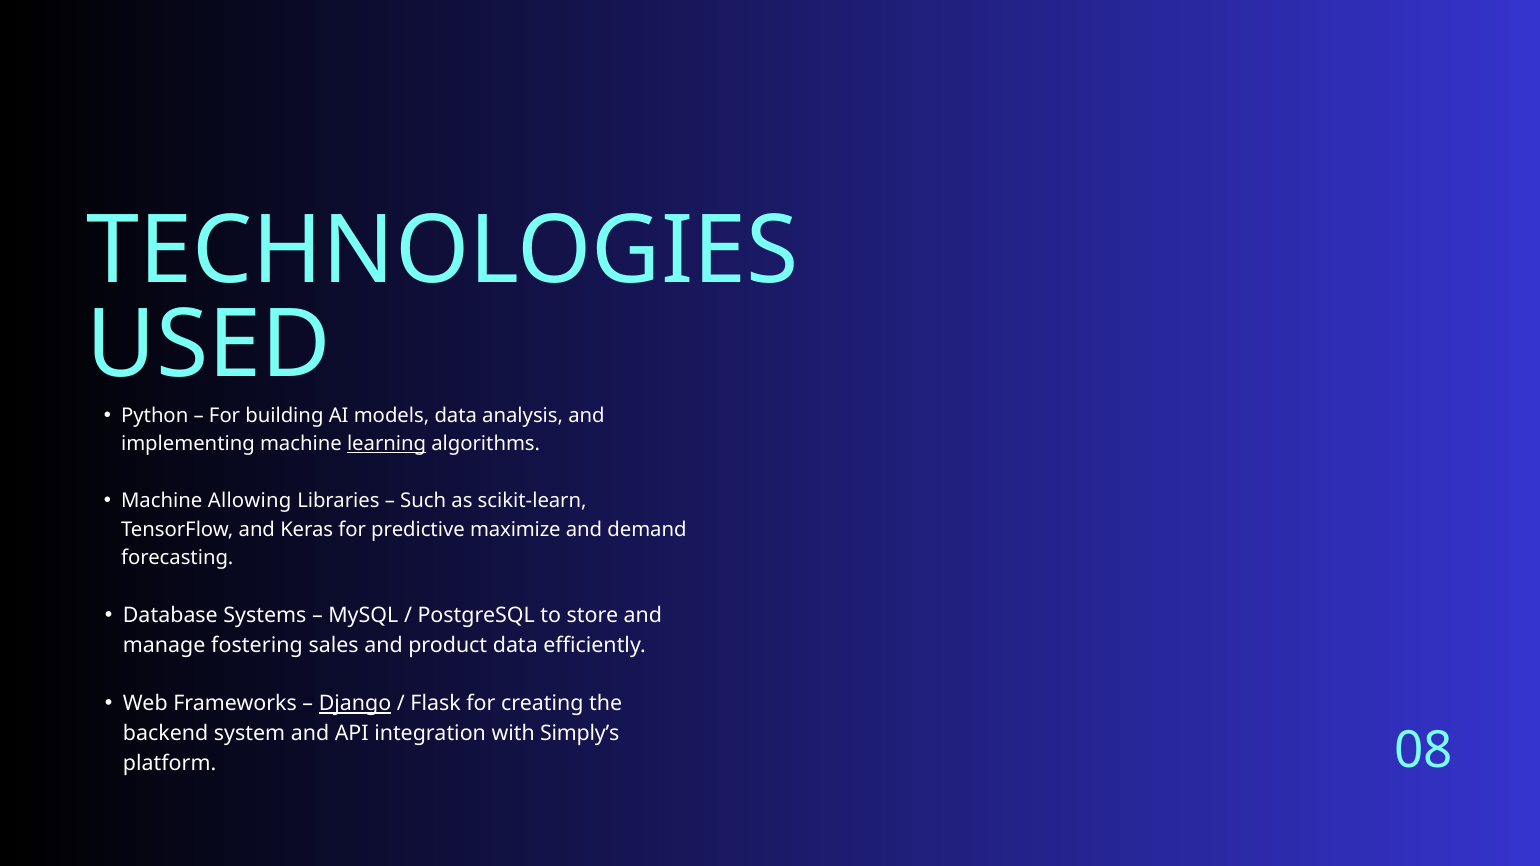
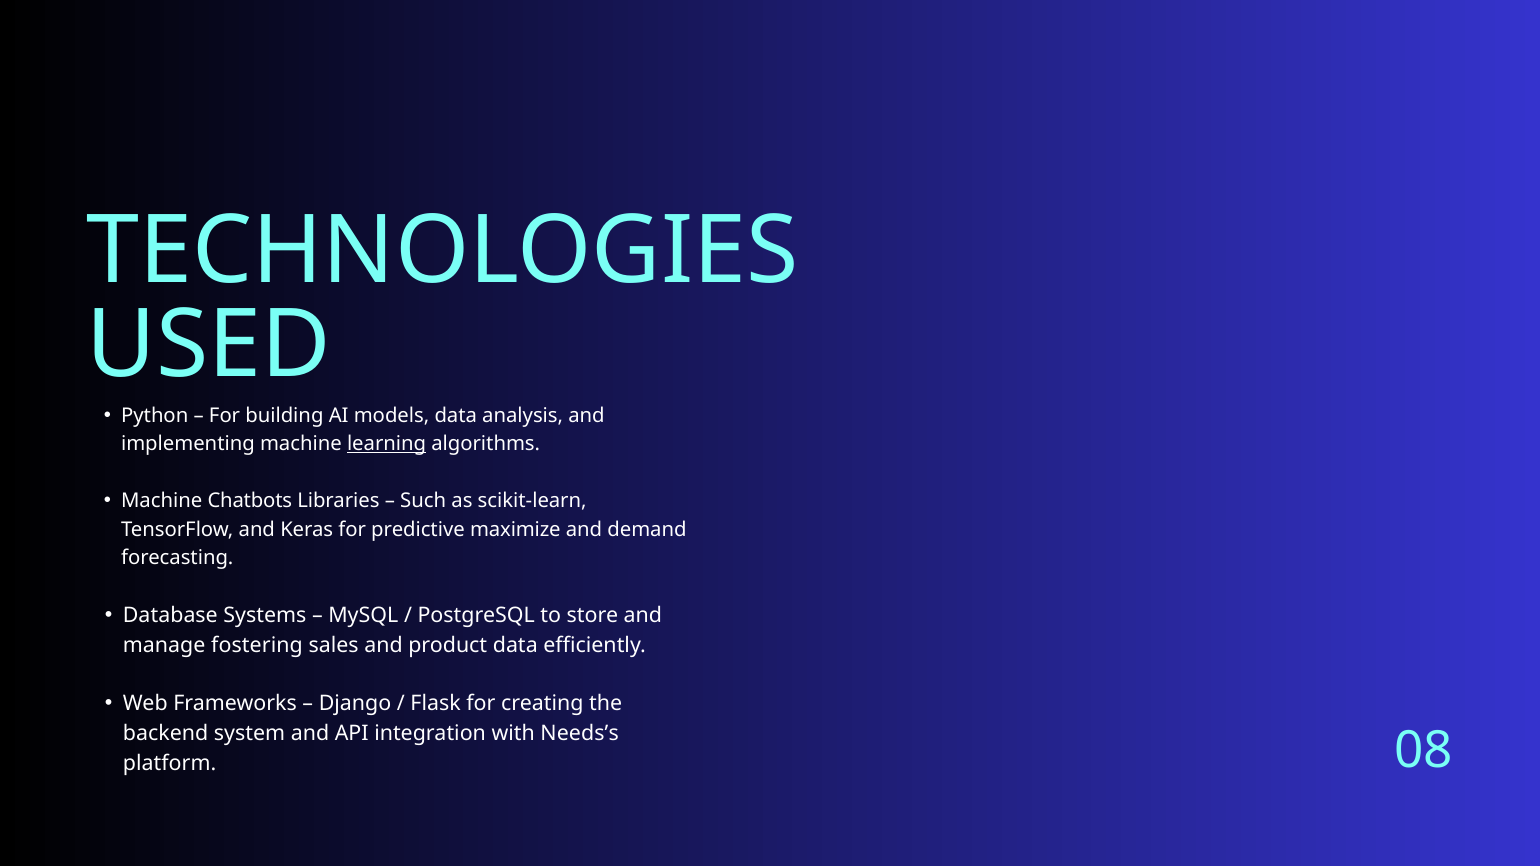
Allowing: Allowing -> Chatbots
Django underline: present -> none
Simply’s: Simply’s -> Needs’s
